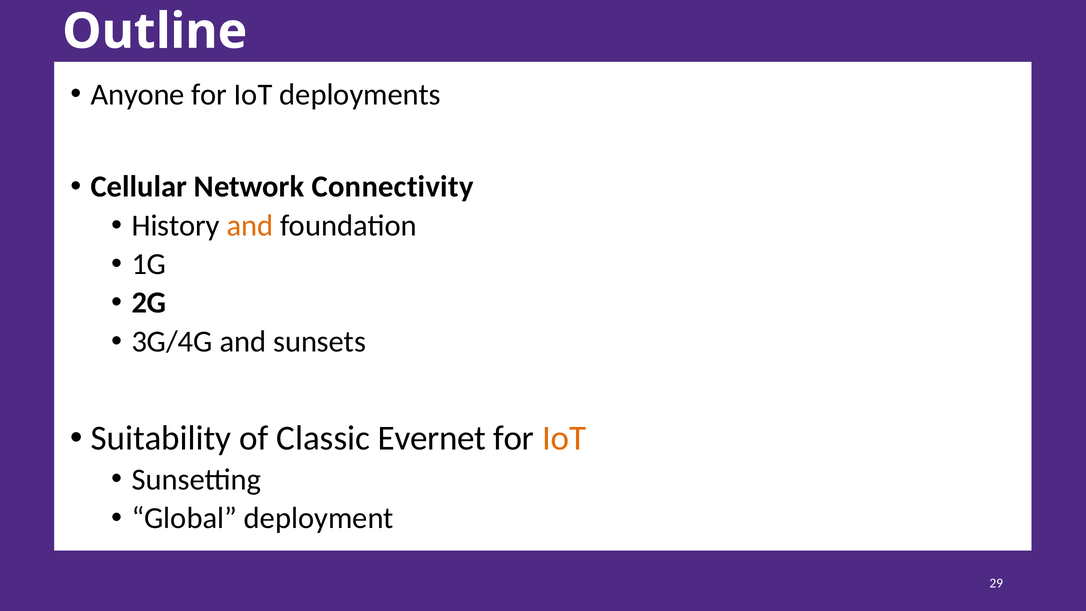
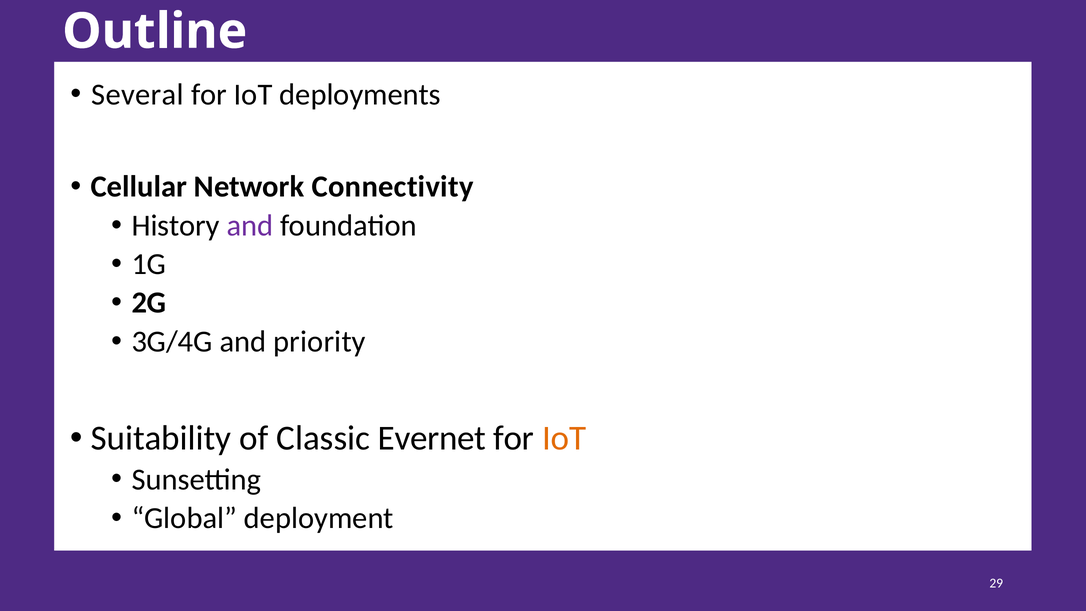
Anyone: Anyone -> Several
and at (250, 225) colour: orange -> purple
sunsets: sunsets -> priority
